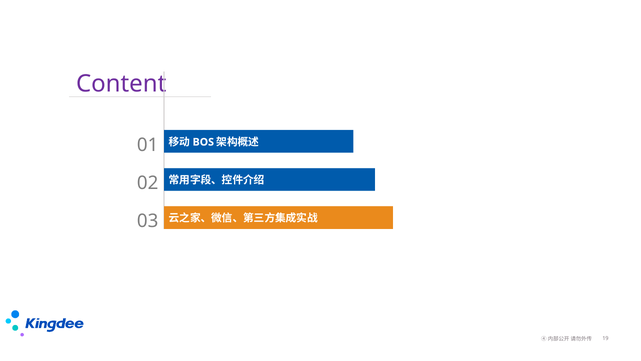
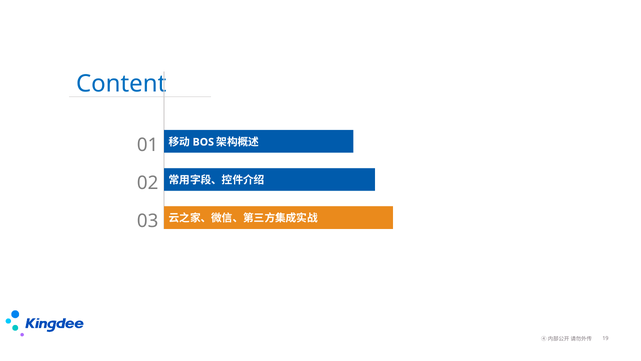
Content colour: purple -> blue
